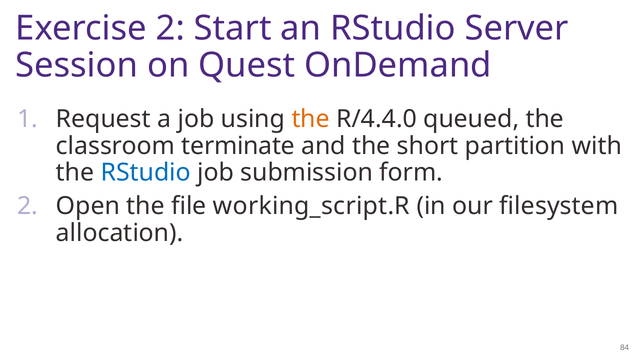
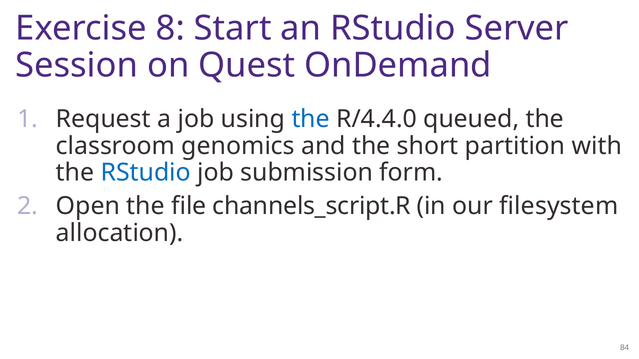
Exercise 2: 2 -> 8
the at (311, 119) colour: orange -> blue
terminate: terminate -> genomics
working_script.R: working_script.R -> channels_script.R
